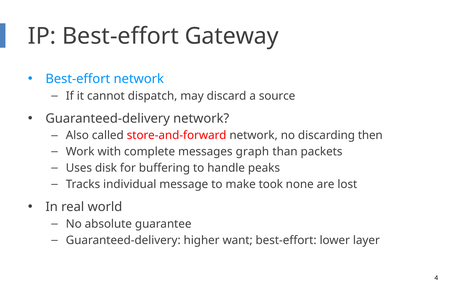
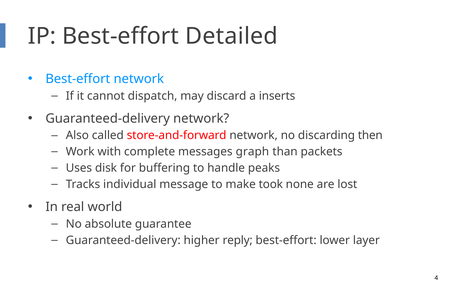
Gateway: Gateway -> Detailed
source: source -> inserts
want: want -> reply
